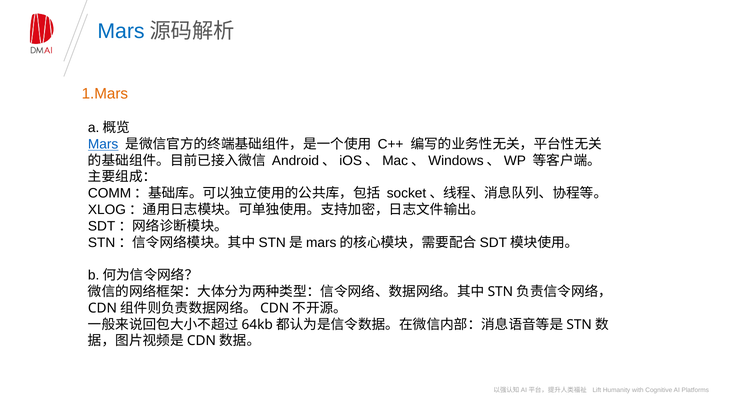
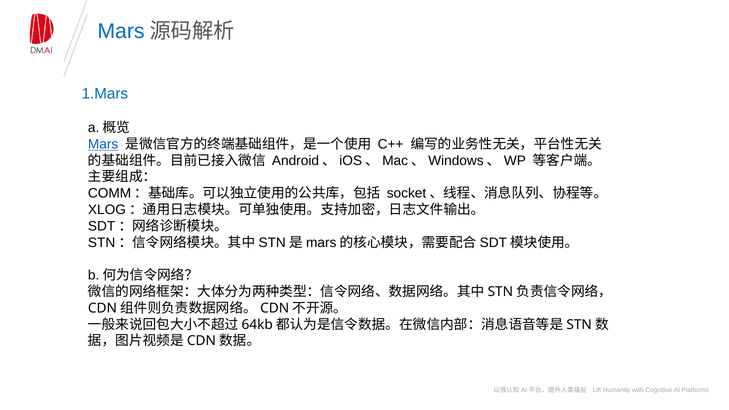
1.Mars colour: orange -> blue
